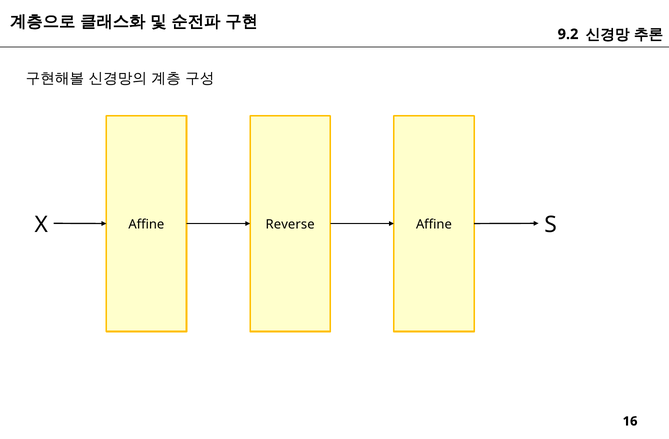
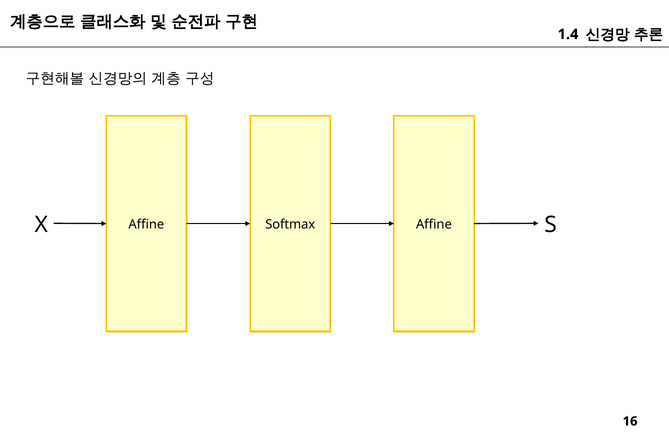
9.2: 9.2 -> 1.4
Reverse: Reverse -> Softmax
